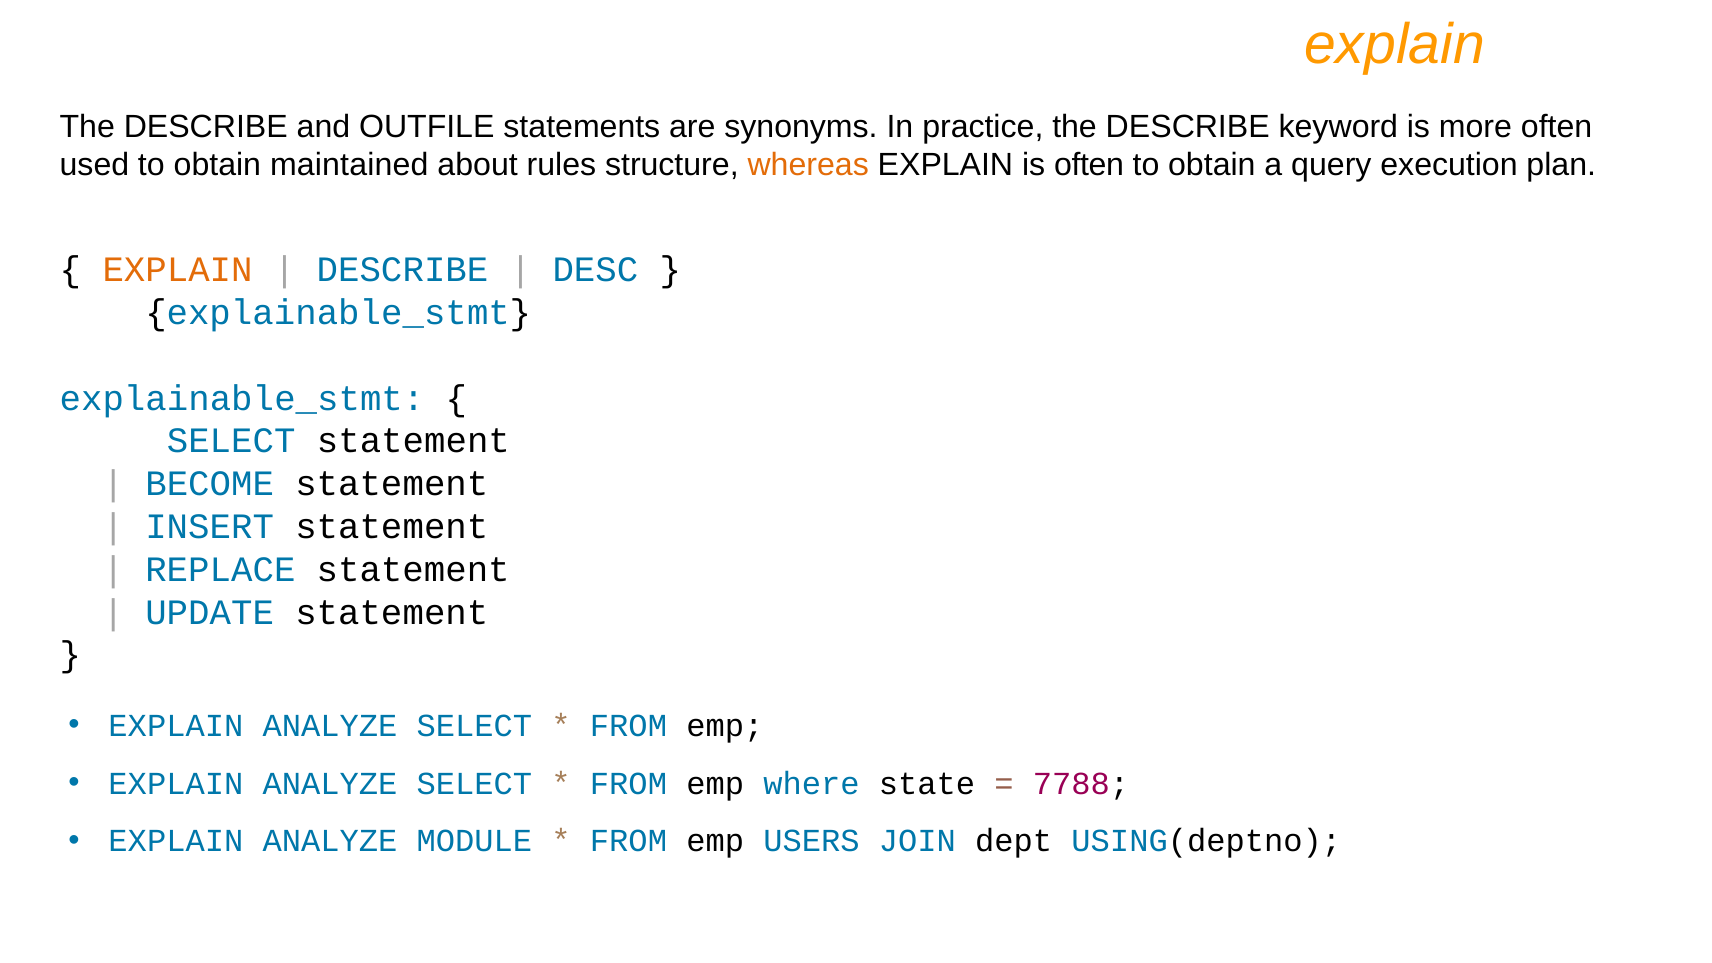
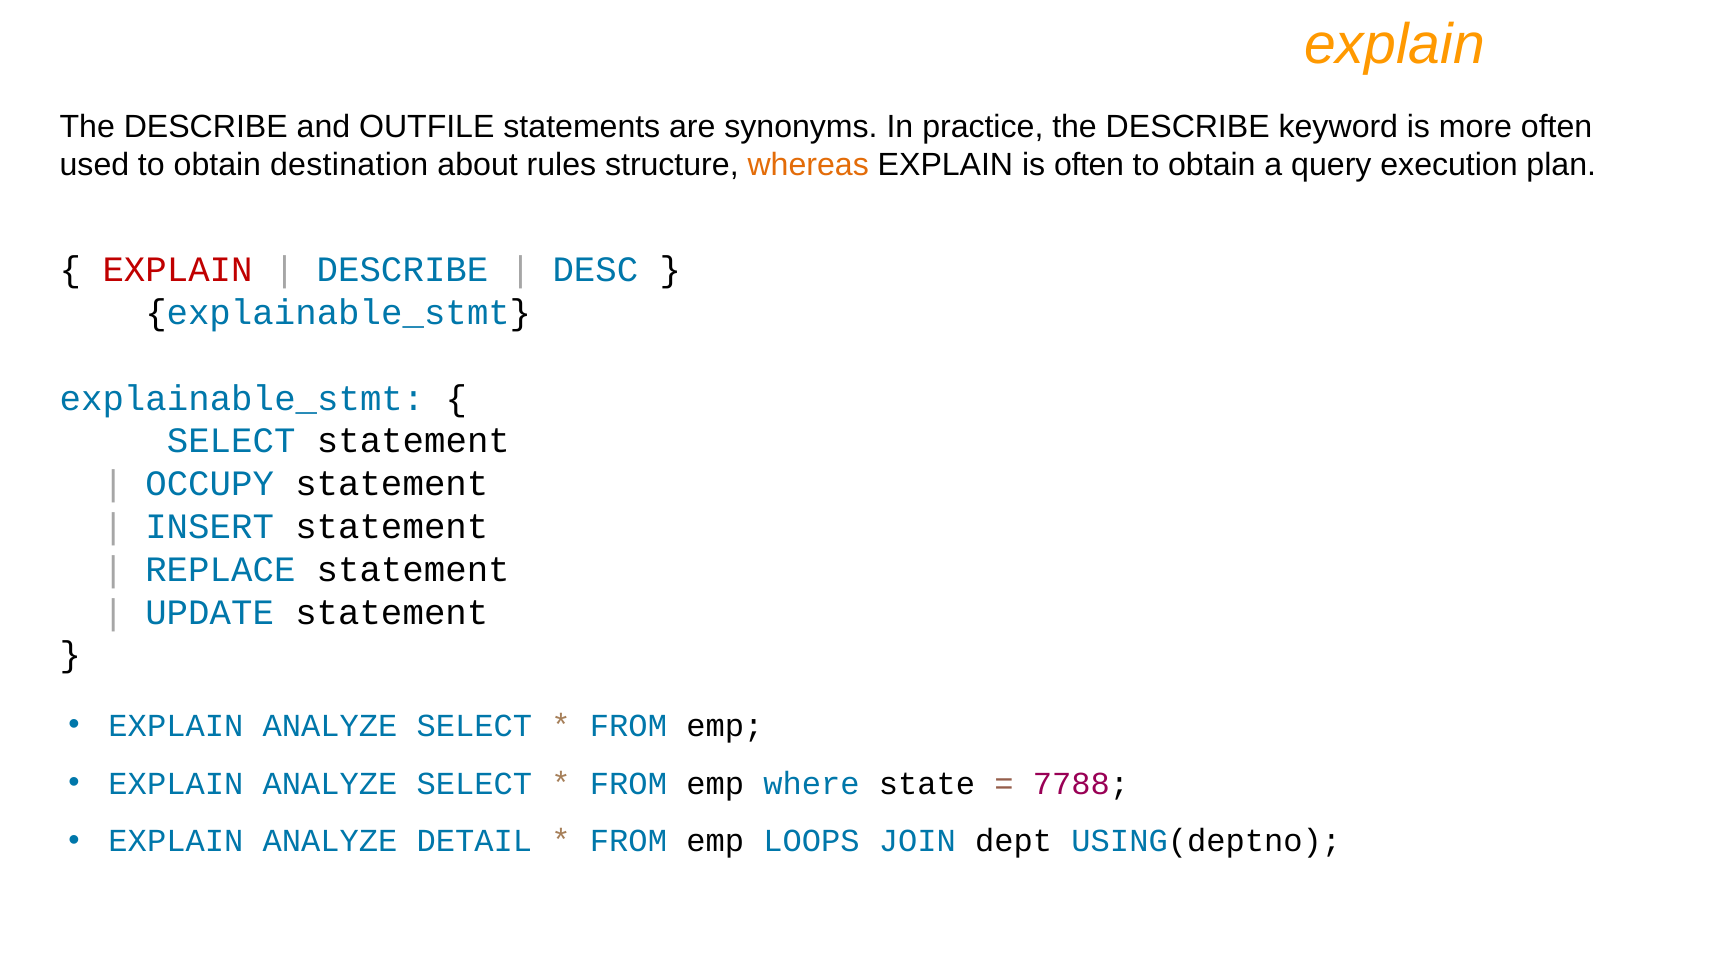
maintained: maintained -> destination
EXPLAIN at (178, 270) colour: orange -> red
BECOME: BECOME -> OCCUPY
MODULE: MODULE -> DETAIL
USERS: USERS -> LOOPS
